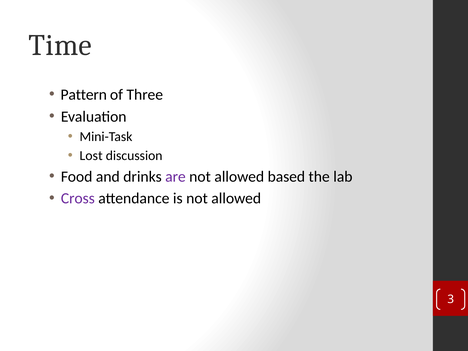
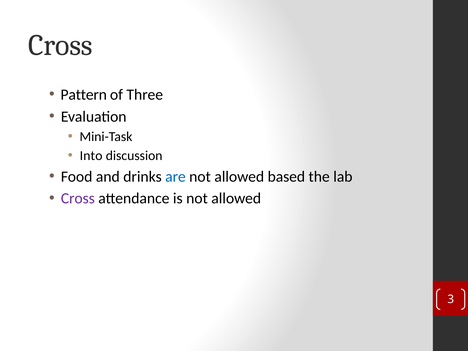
Time at (60, 45): Time -> Cross
Lost: Lost -> Into
are colour: purple -> blue
